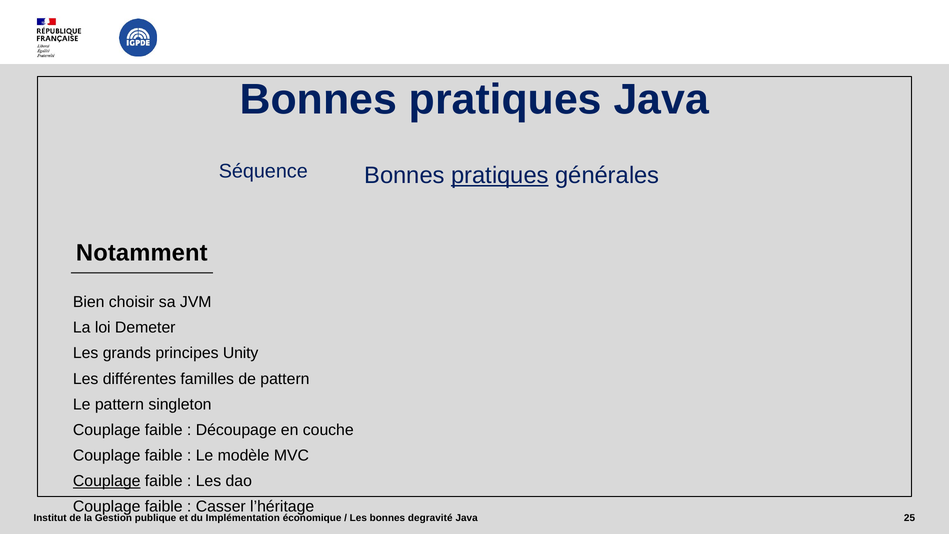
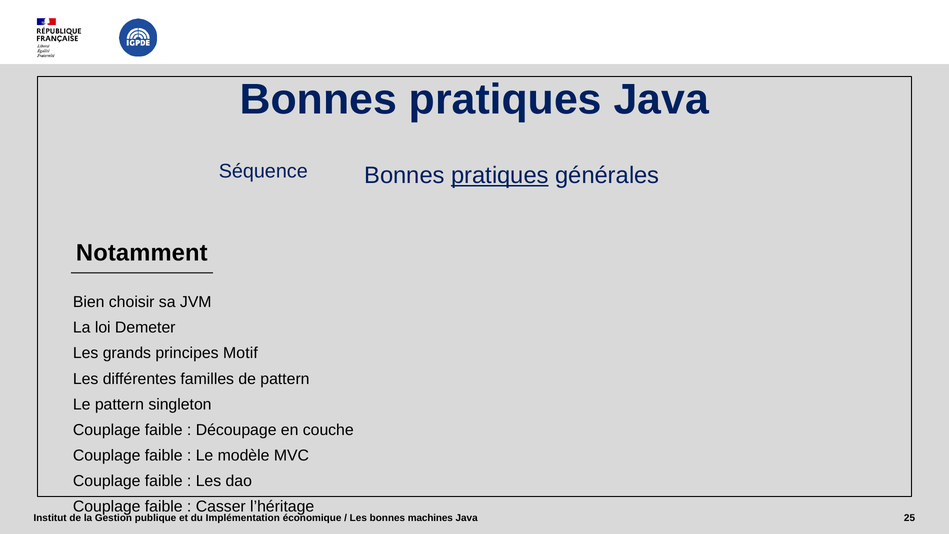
Unity: Unity -> Motif
Couplage at (107, 481) underline: present -> none
degravité: degravité -> machines
